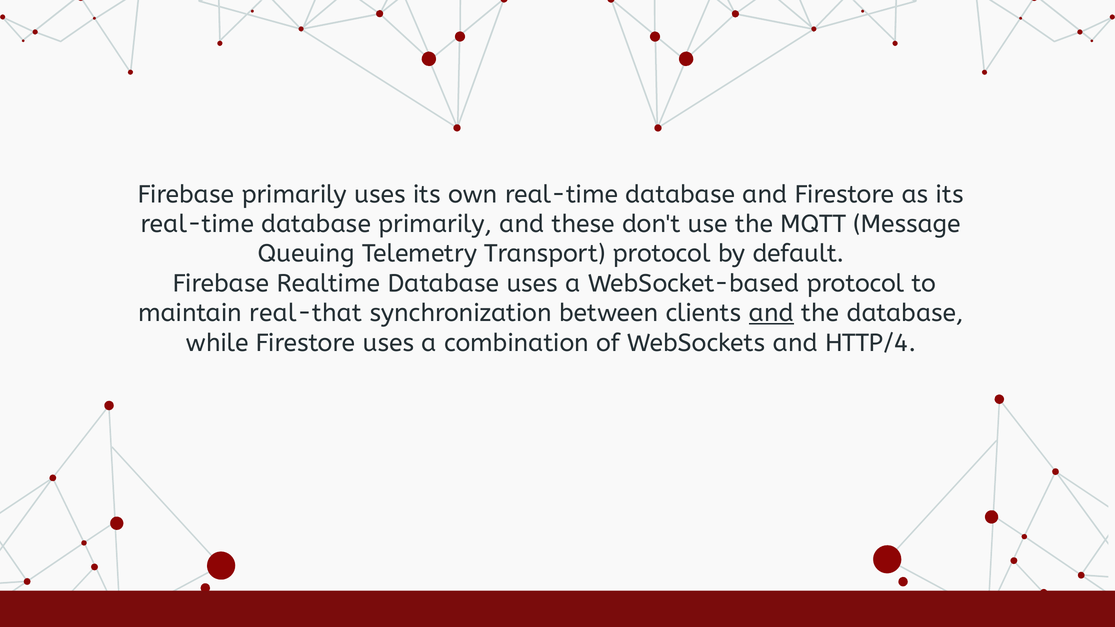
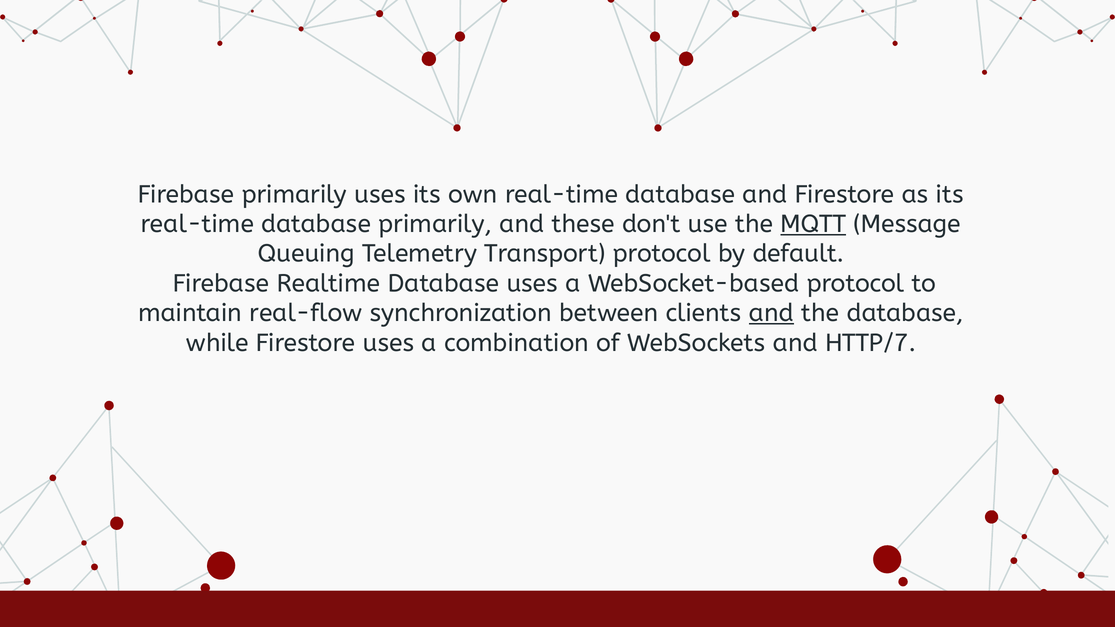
MQTT underline: none -> present
real-that: real-that -> real-flow
HTTP/4: HTTP/4 -> HTTP/7
